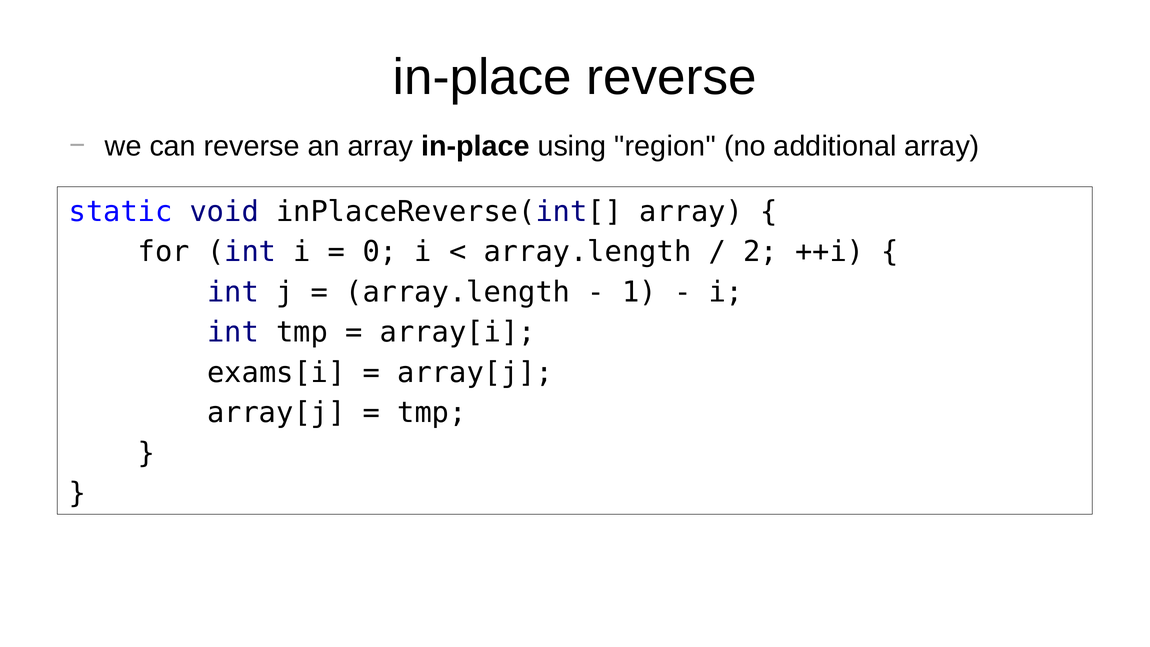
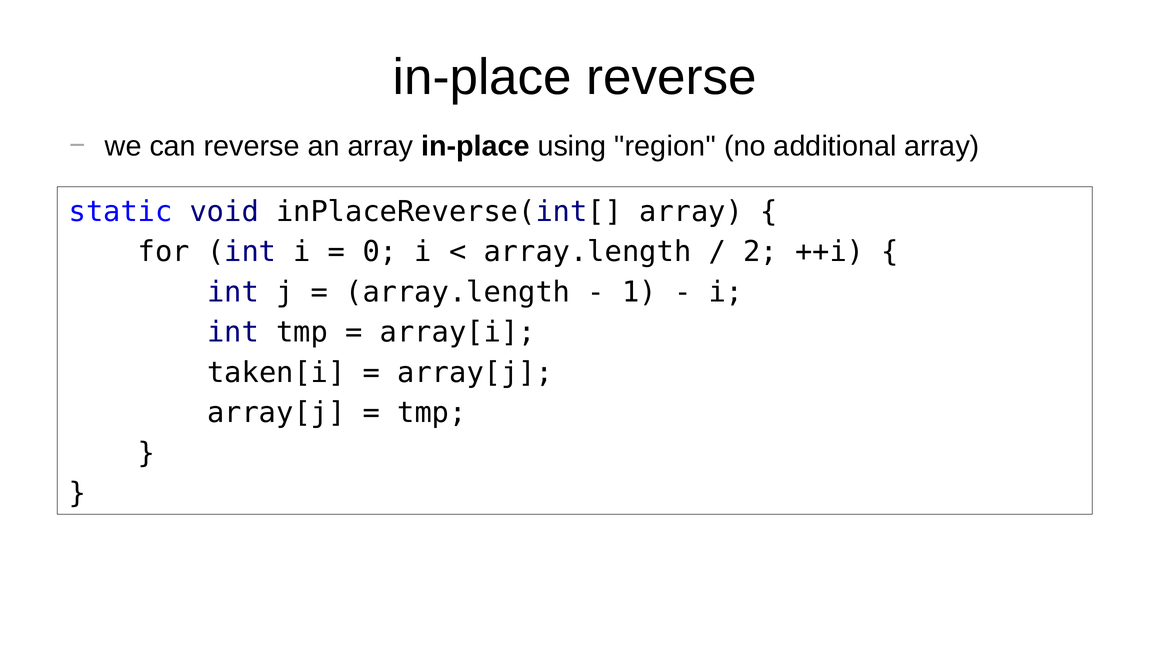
exams[i: exams[i -> taken[i
